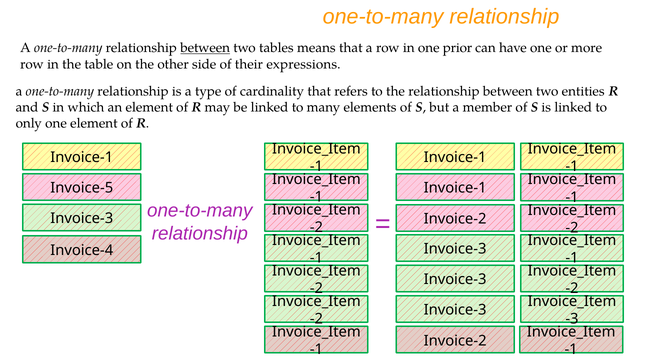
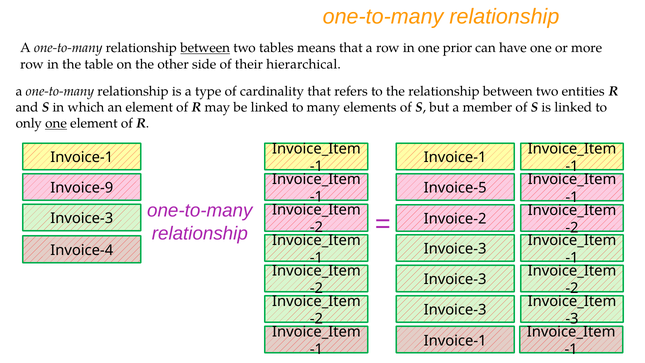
expressions: expressions -> hierarchical
one at (56, 123) underline: none -> present
Invoice-1 at (455, 188): Invoice-1 -> Invoice-5
Invoice-5: Invoice-5 -> Invoice-9
Invoice-2 at (455, 341): Invoice-2 -> Invoice-1
